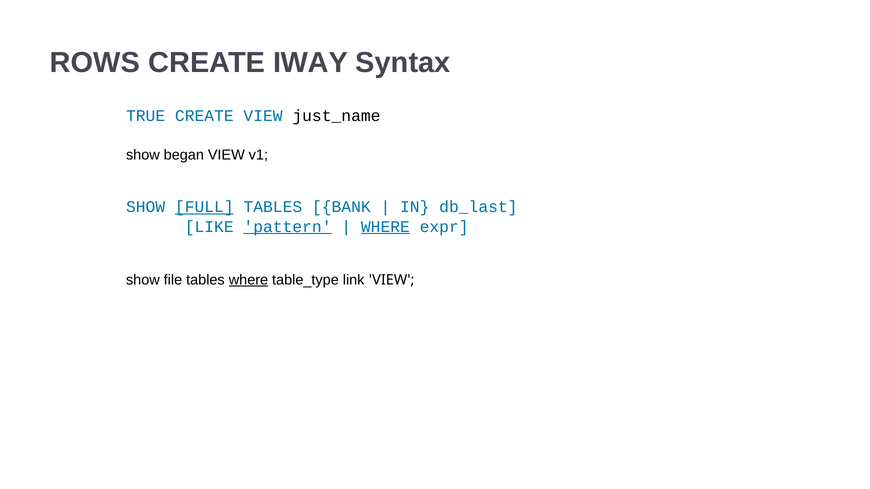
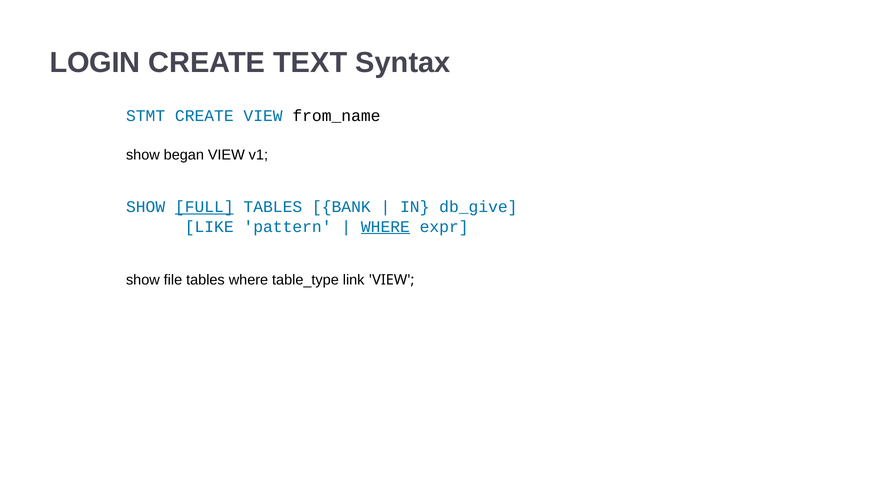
ROWS: ROWS -> LOGIN
IWAY: IWAY -> TEXT
TRUE: TRUE -> STMT
just_name: just_name -> from_name
db_last: db_last -> db_give
pattern underline: present -> none
where at (248, 280) underline: present -> none
